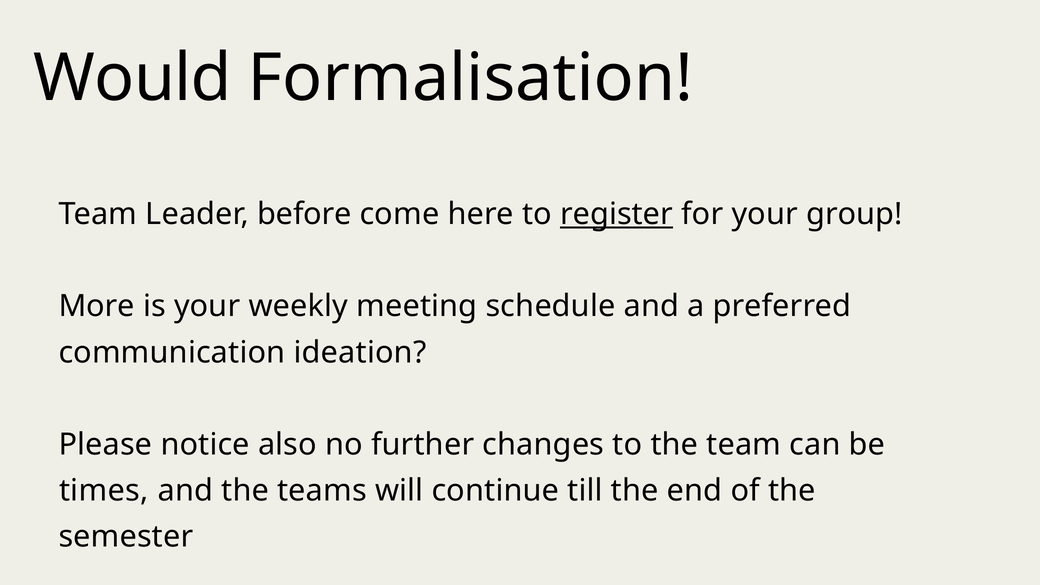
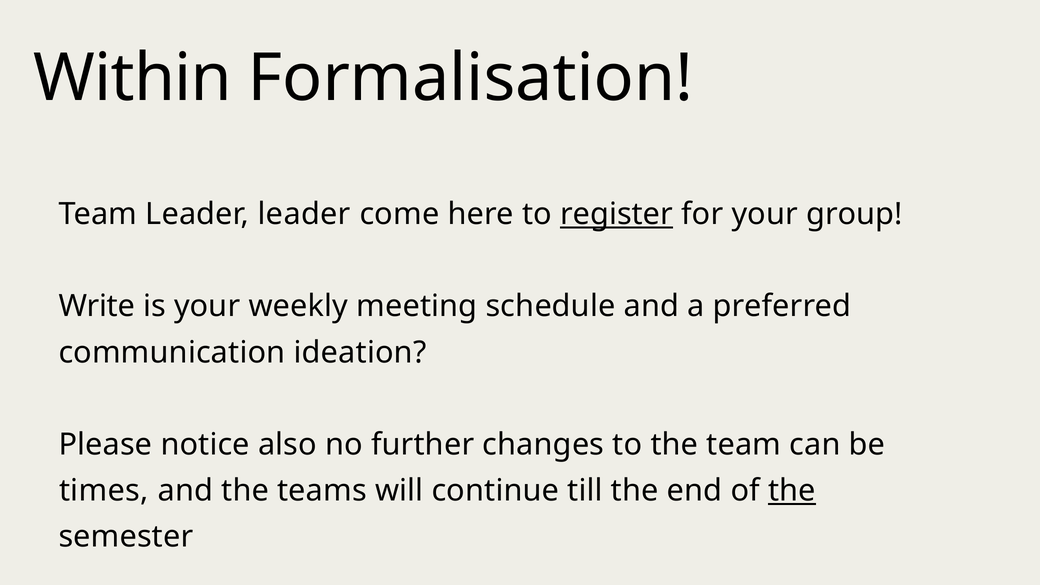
Would: Would -> Within
Leader before: before -> leader
More: More -> Write
the at (792, 491) underline: none -> present
